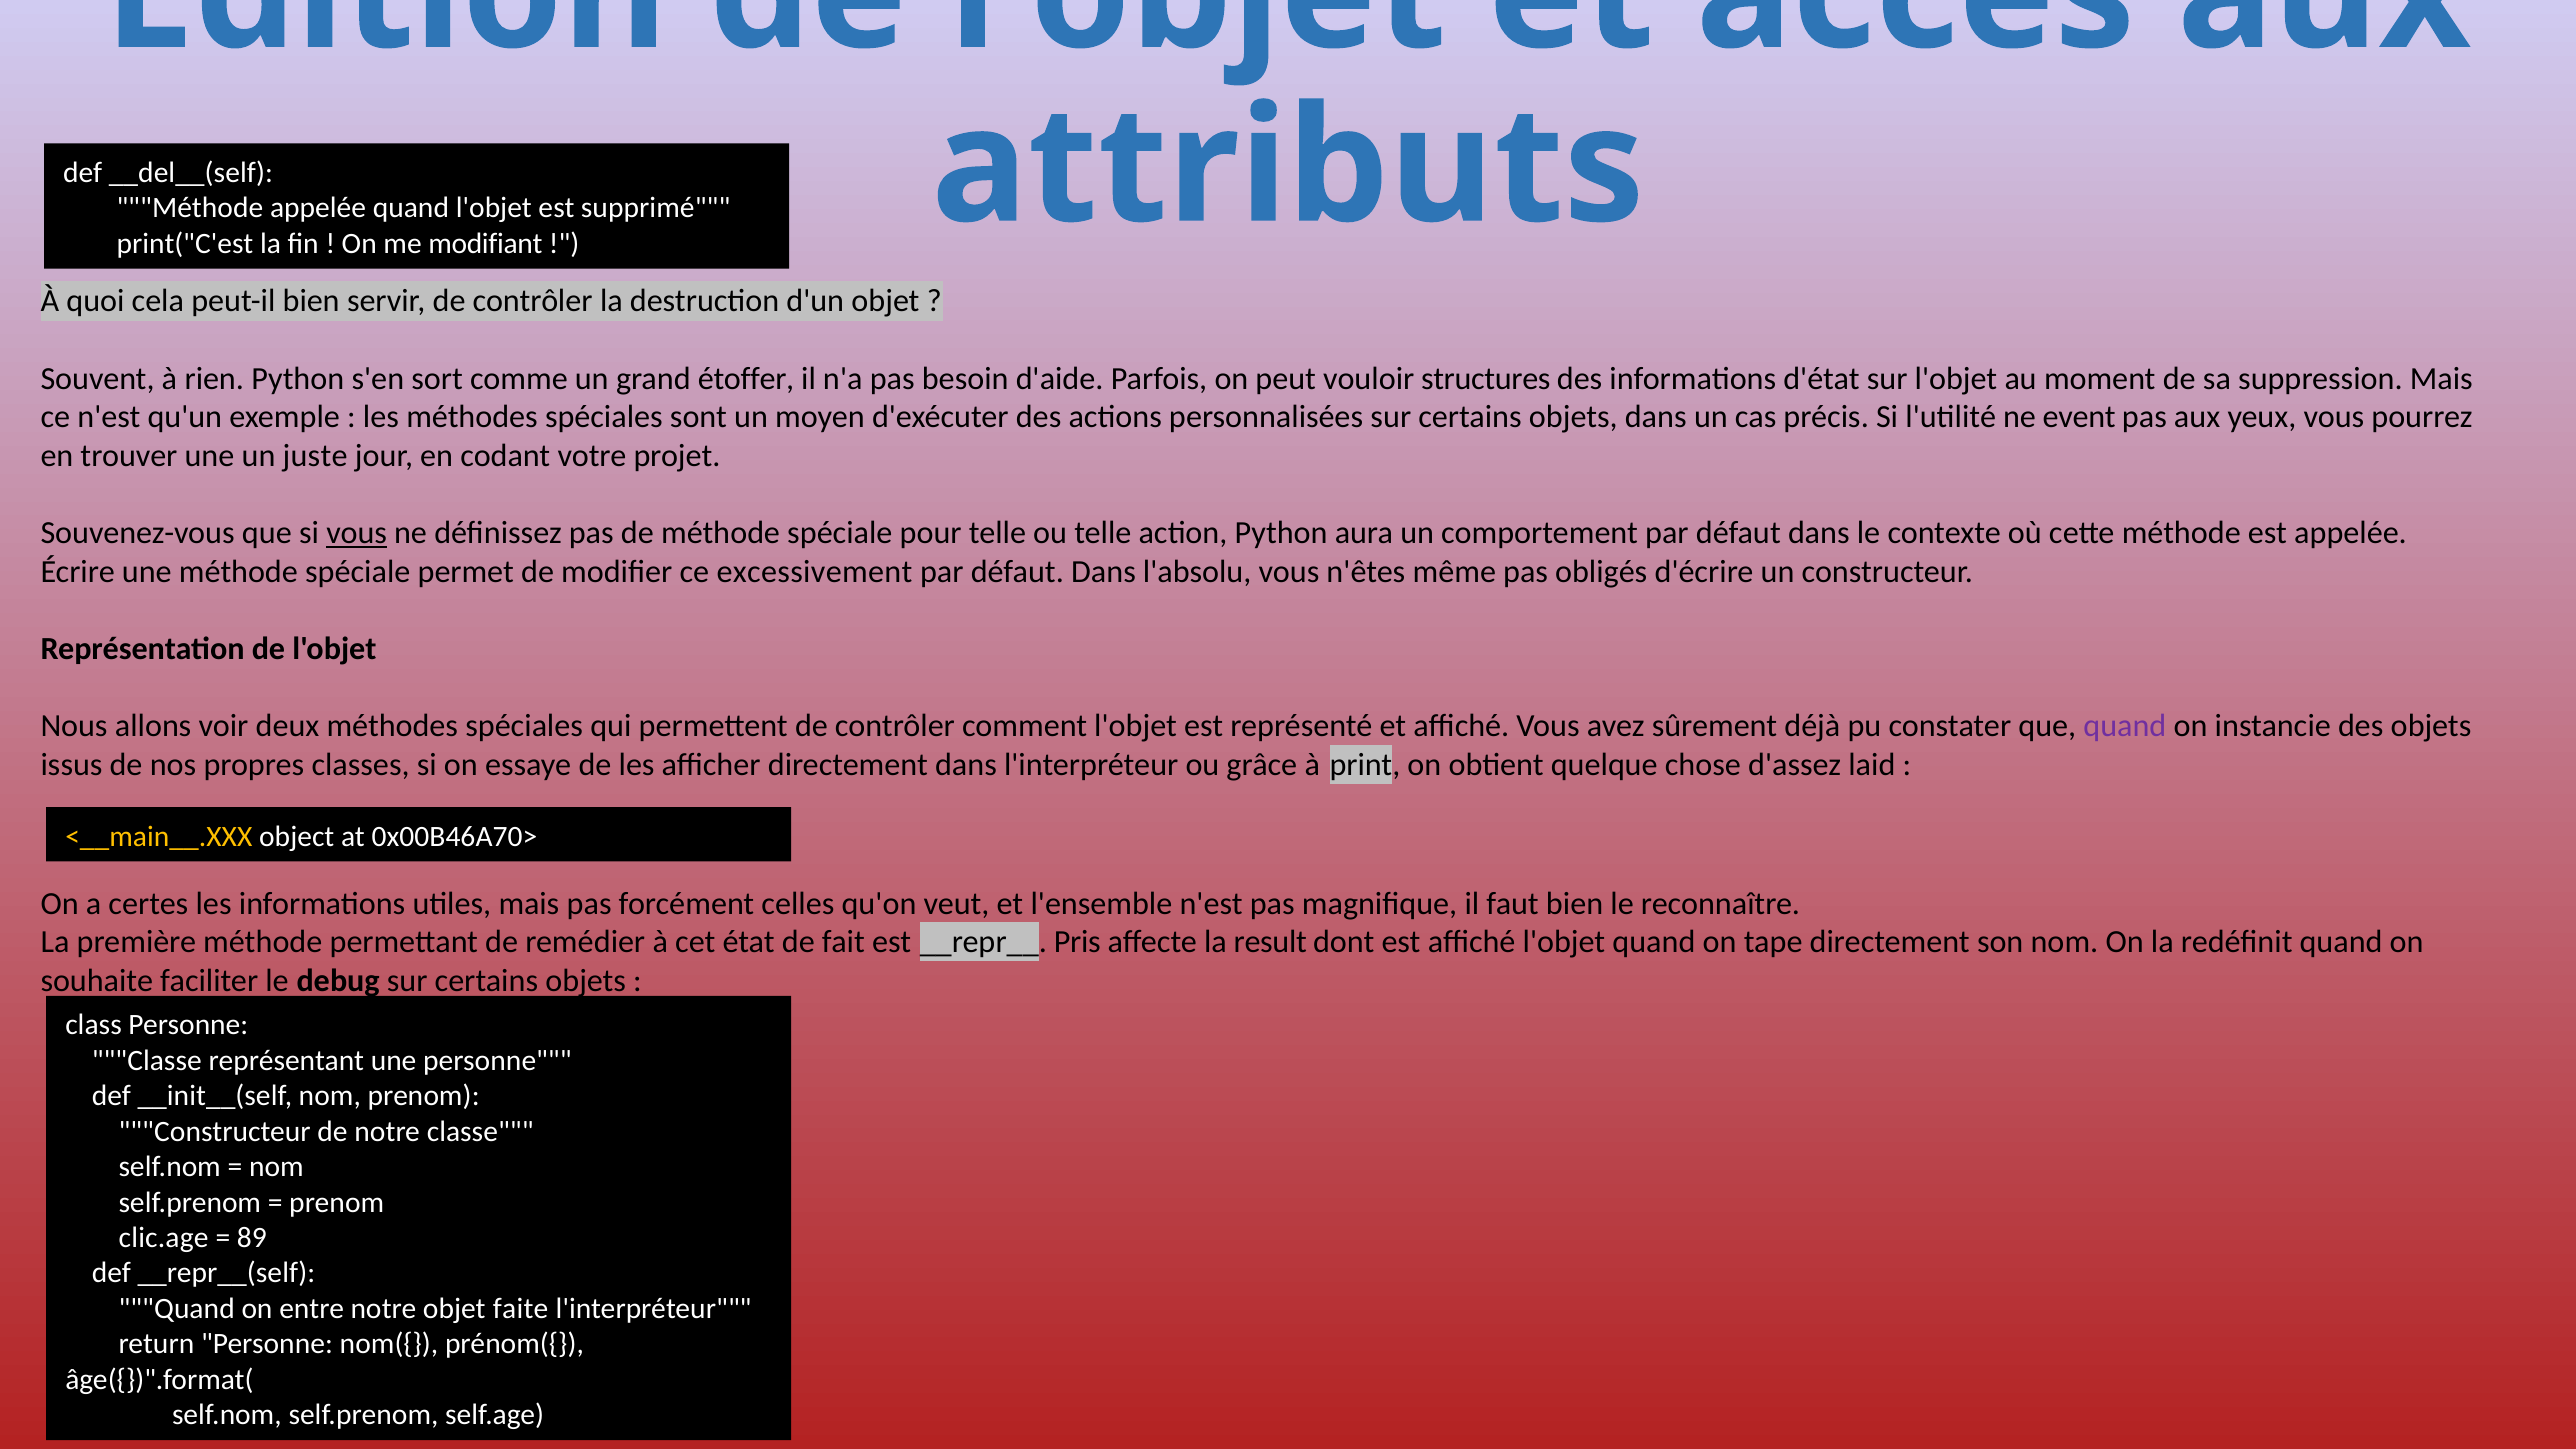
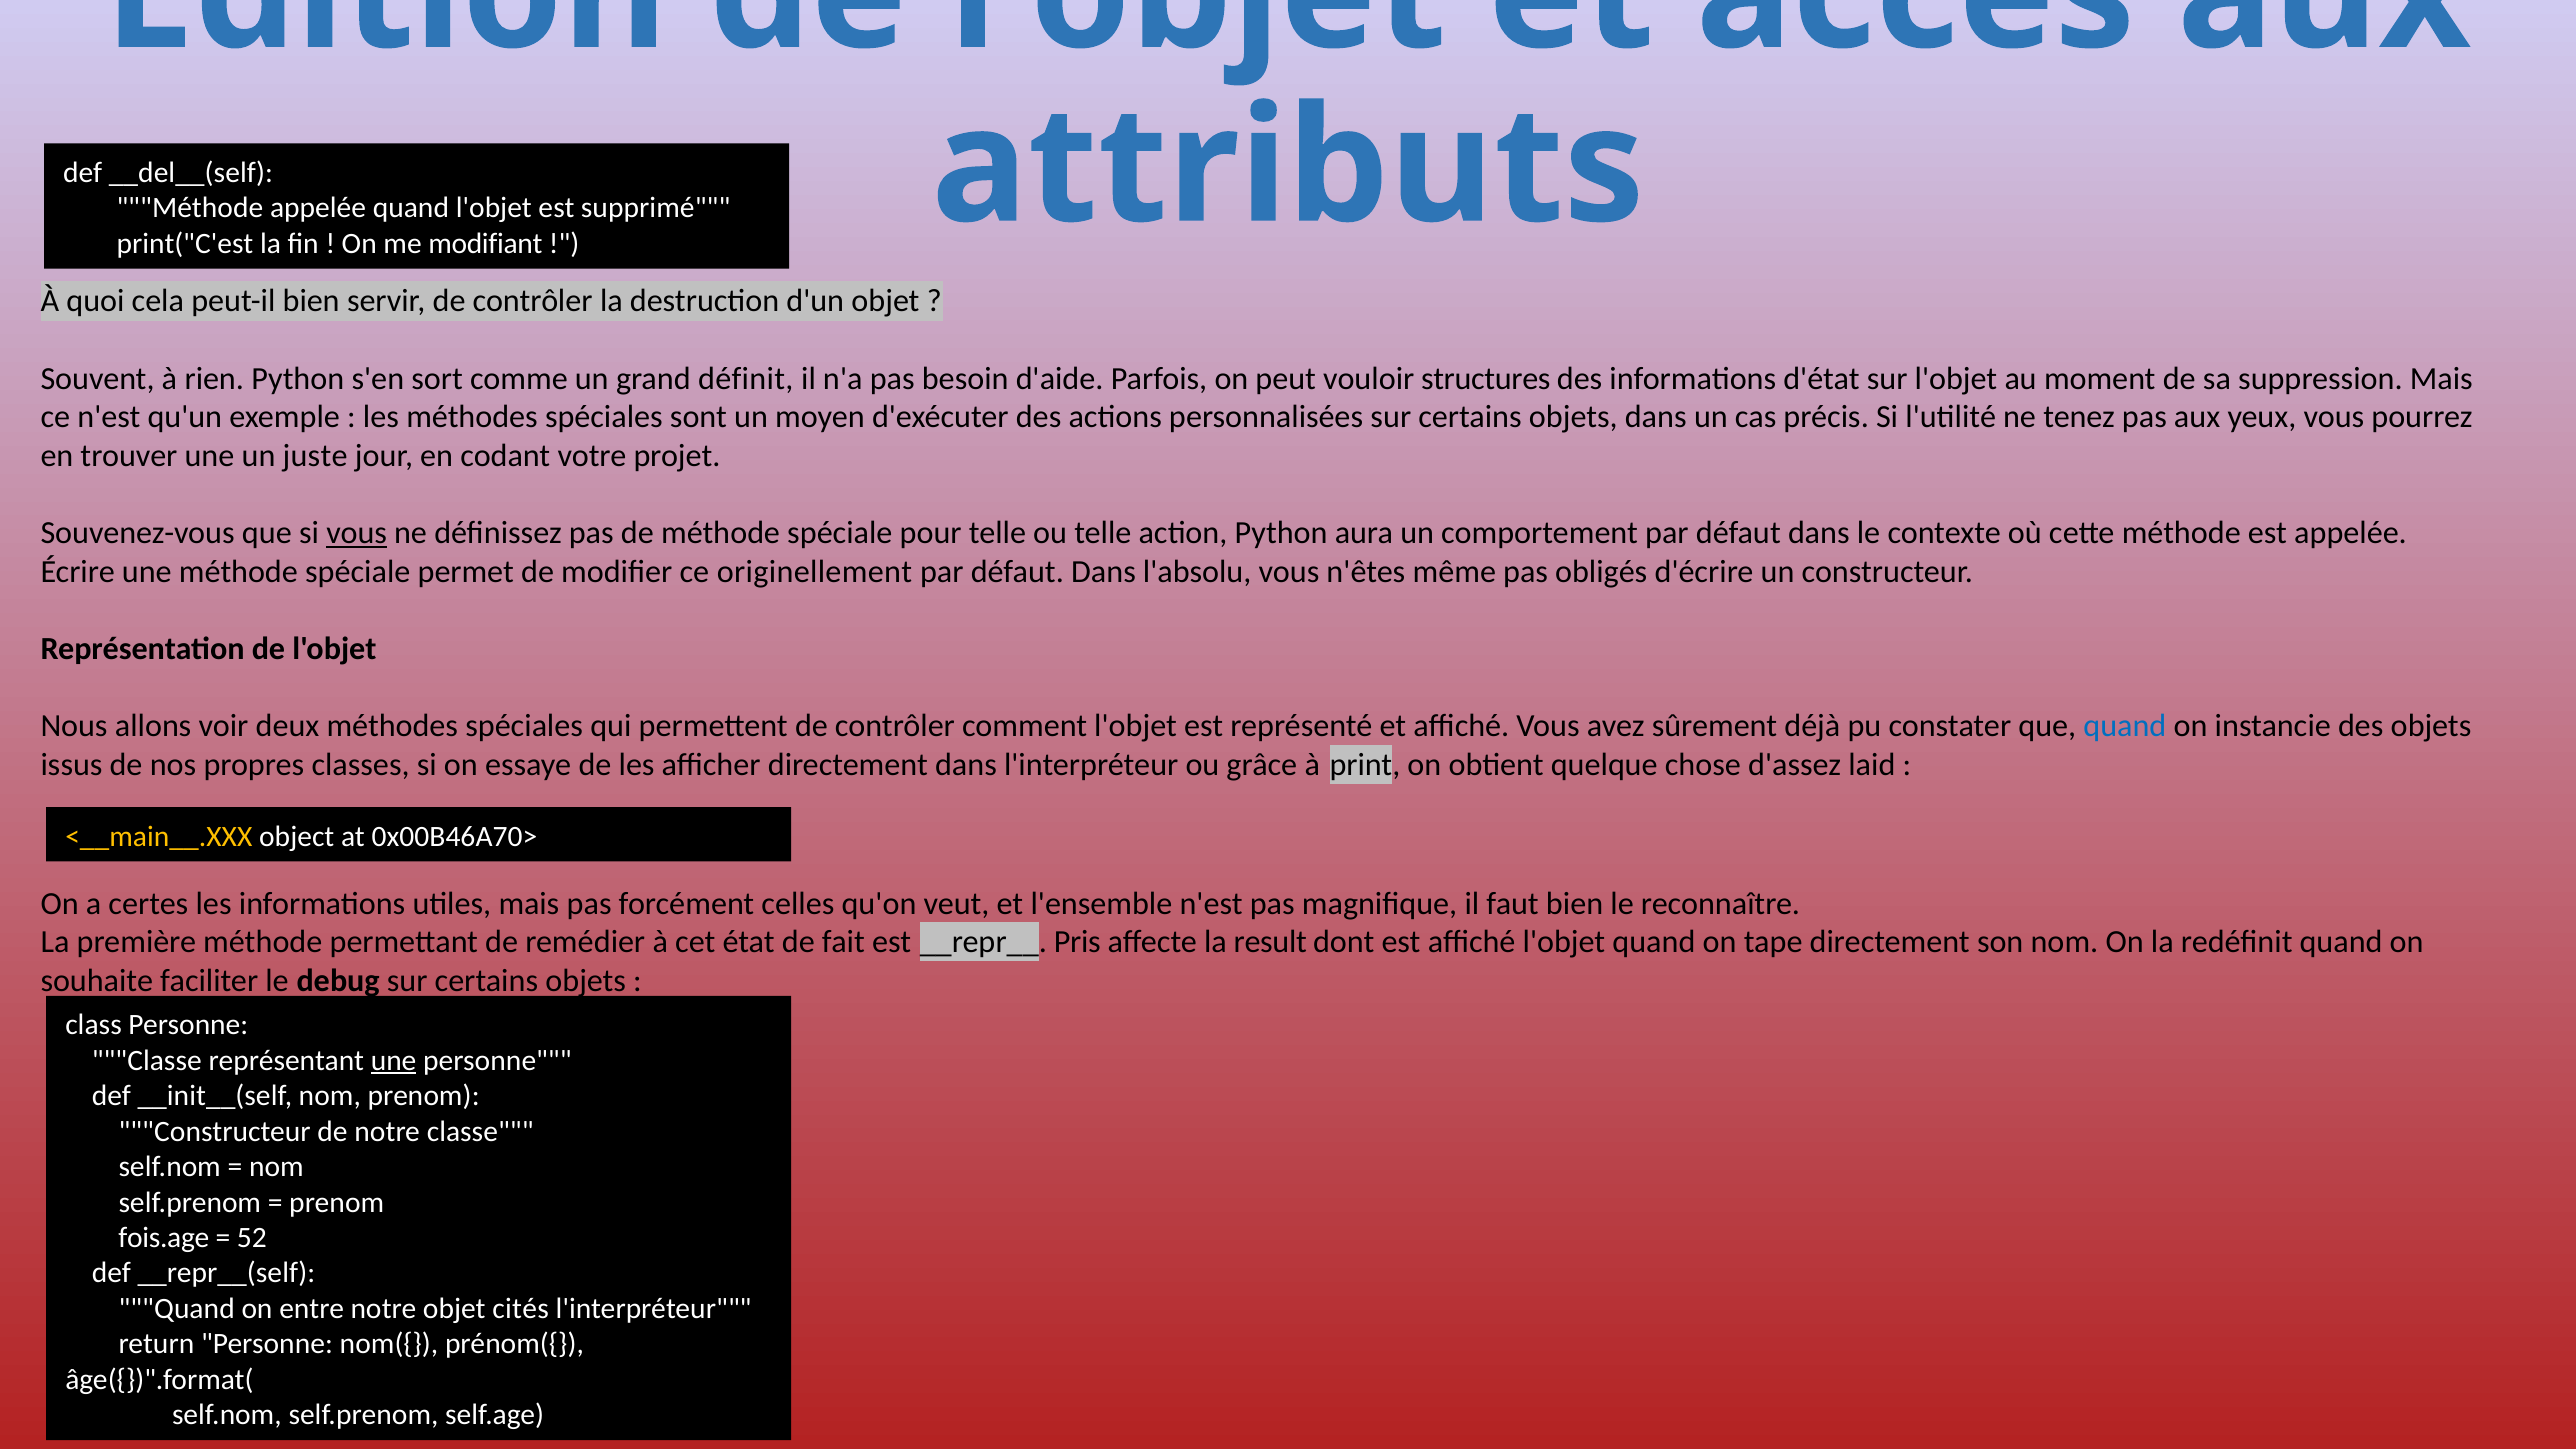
étoffer: étoffer -> définit
event: event -> tenez
excessivement: excessivement -> originellement
quand at (2125, 726) colour: purple -> blue
une at (394, 1061) underline: none -> present
clic.age: clic.age -> fois.age
89: 89 -> 52
faite: faite -> cités
